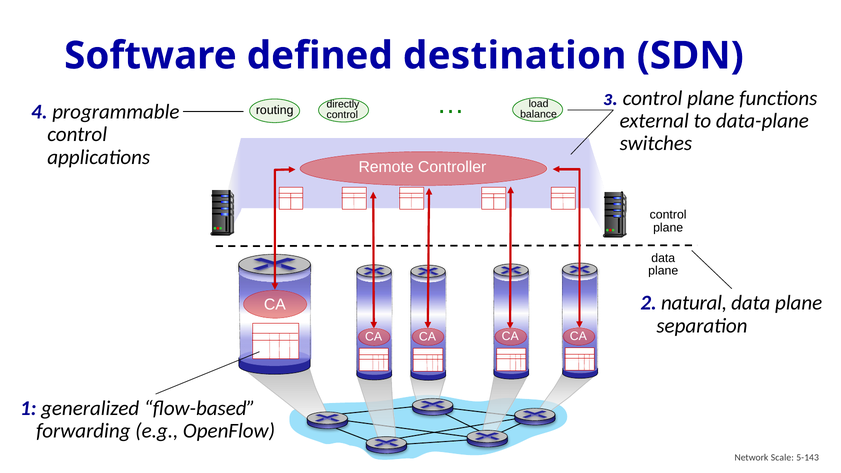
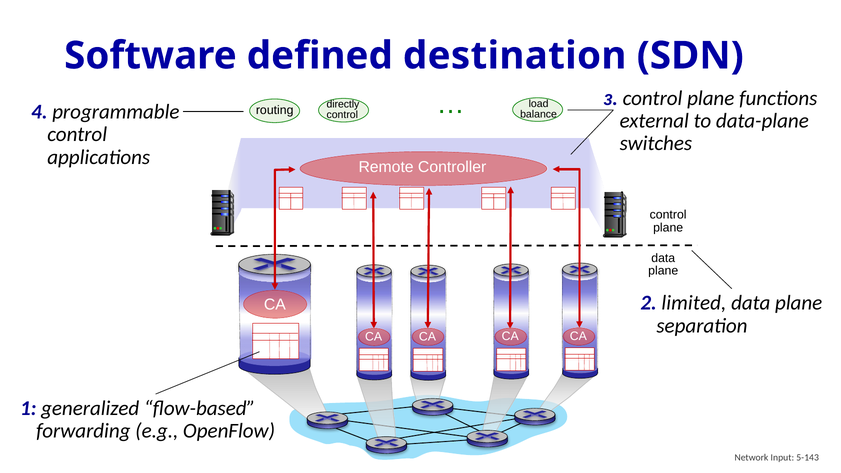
natural: natural -> limited
Scale: Scale -> Input
